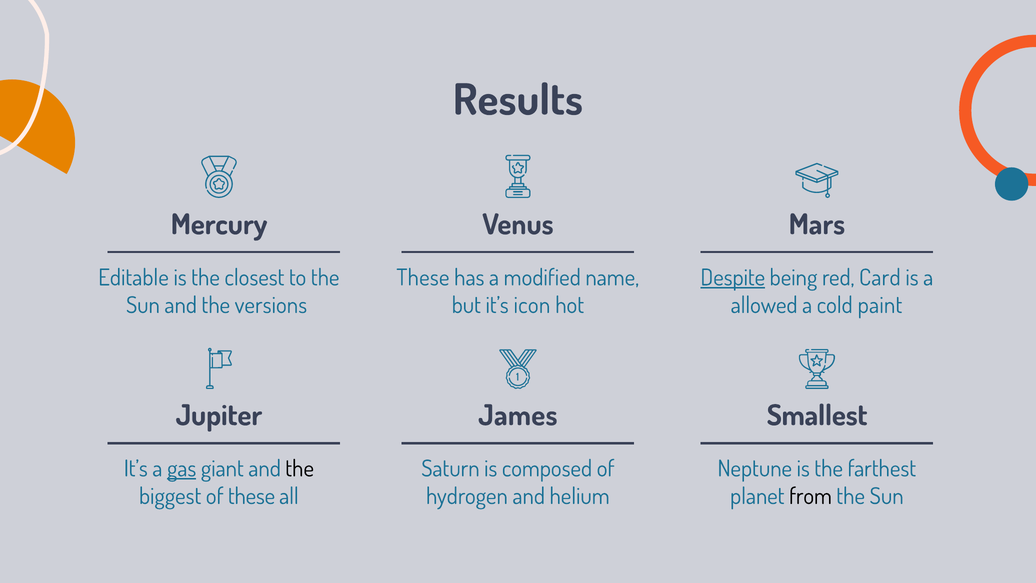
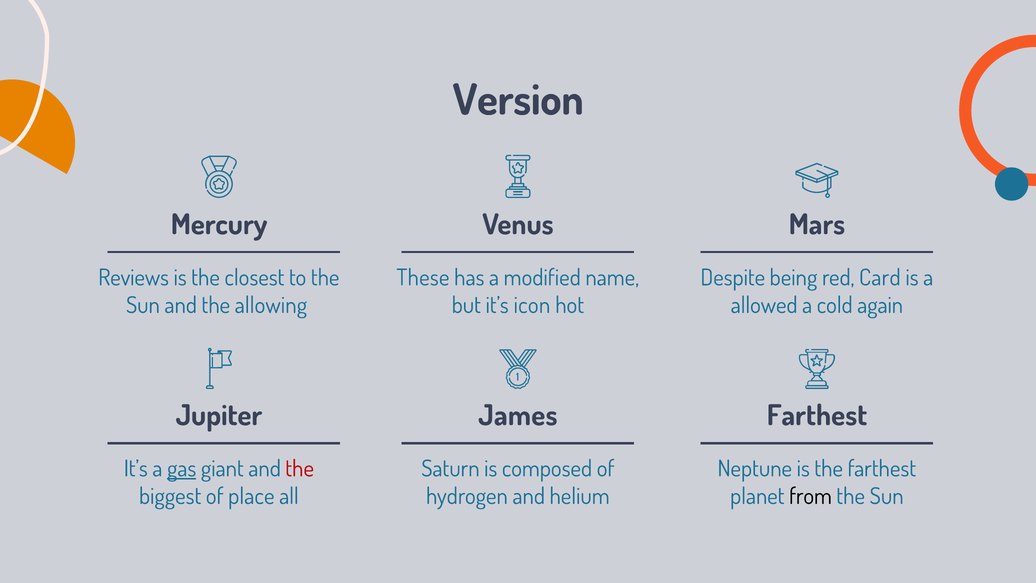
Results: Results -> Version
Editable: Editable -> Reviews
Despite underline: present -> none
versions: versions -> allowing
paint: paint -> again
Smallest at (817, 416): Smallest -> Farthest
the at (300, 469) colour: black -> red
of these: these -> place
